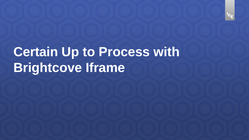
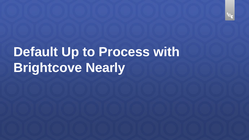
Certain: Certain -> Default
Iframe: Iframe -> Nearly
